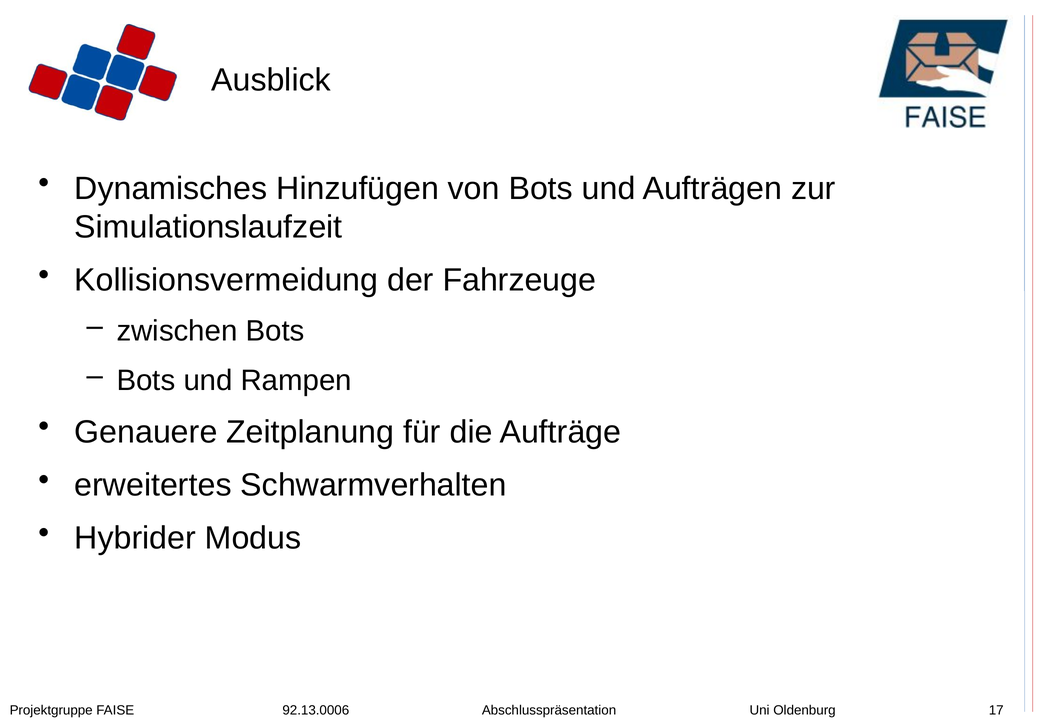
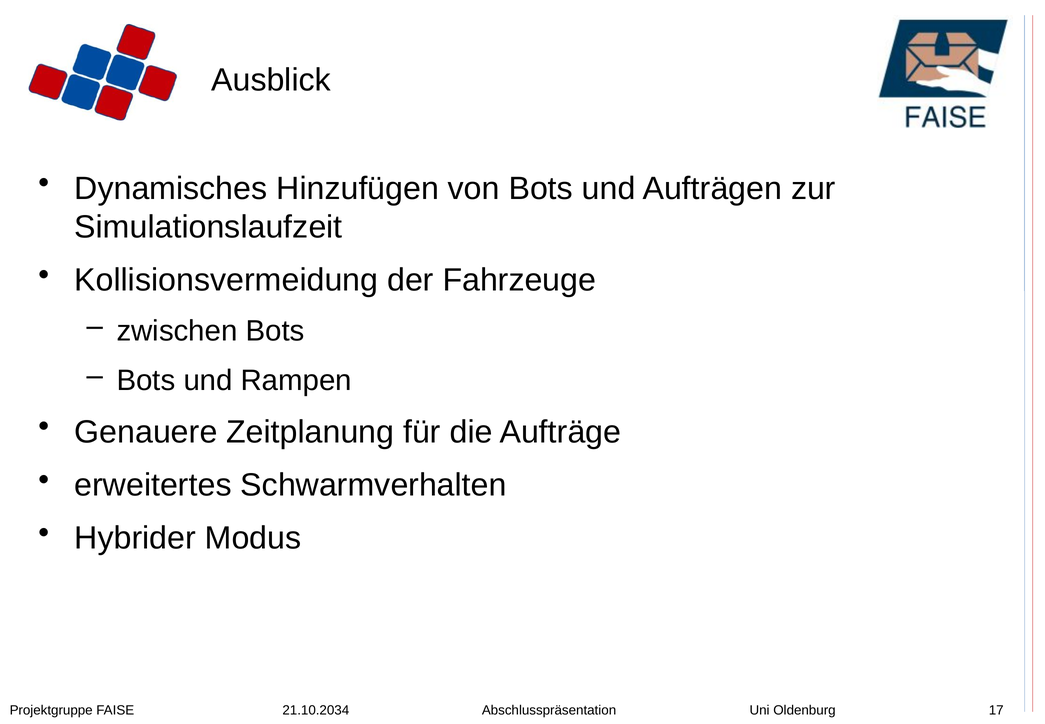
92.13.0006: 92.13.0006 -> 21.10.2034
